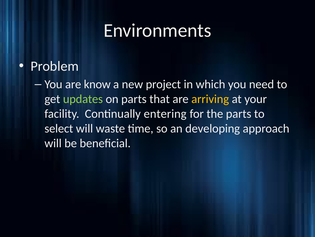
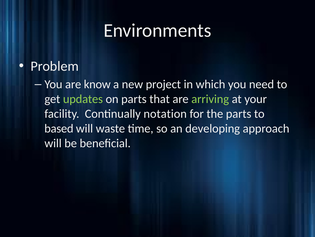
arriving colour: yellow -> light green
entering: entering -> notation
select: select -> based
